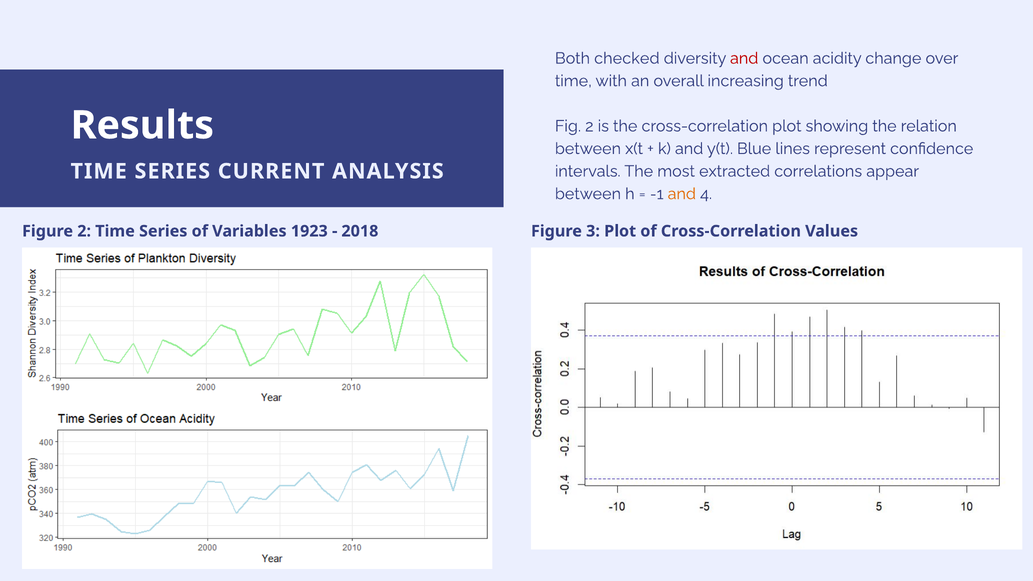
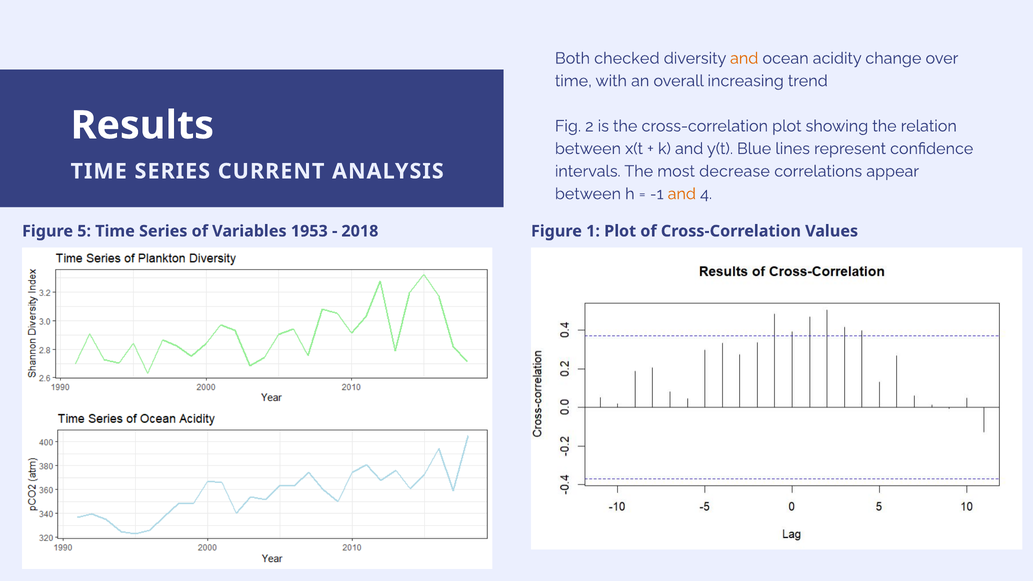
and at (744, 58) colour: red -> orange
extracted: extracted -> decrease
Figure 2: 2 -> 5
1923: 1923 -> 1953
3: 3 -> 1
